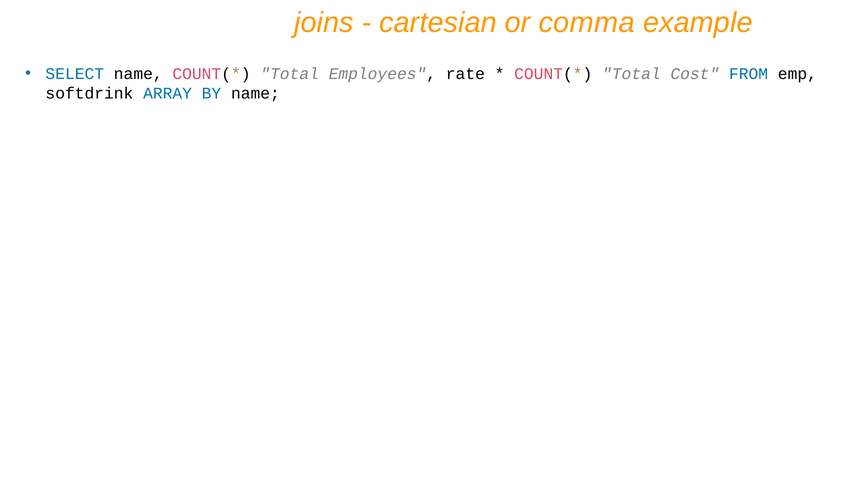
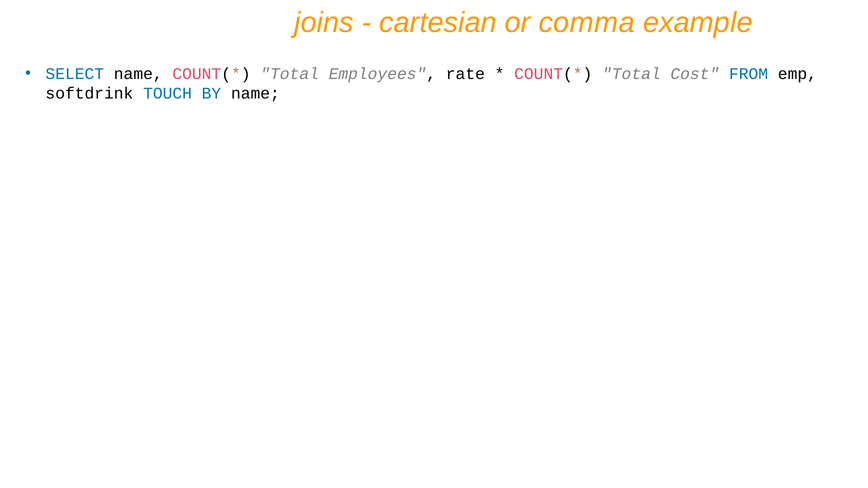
ARRAY: ARRAY -> TOUCH
